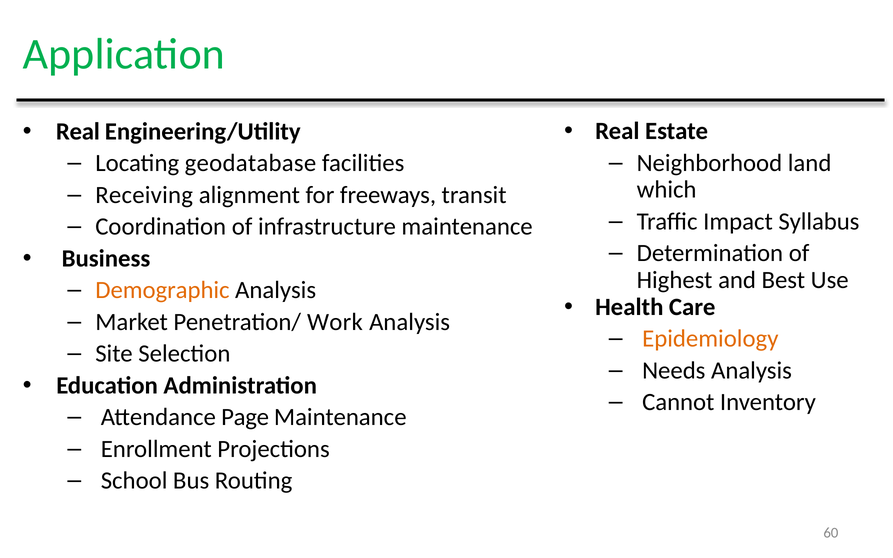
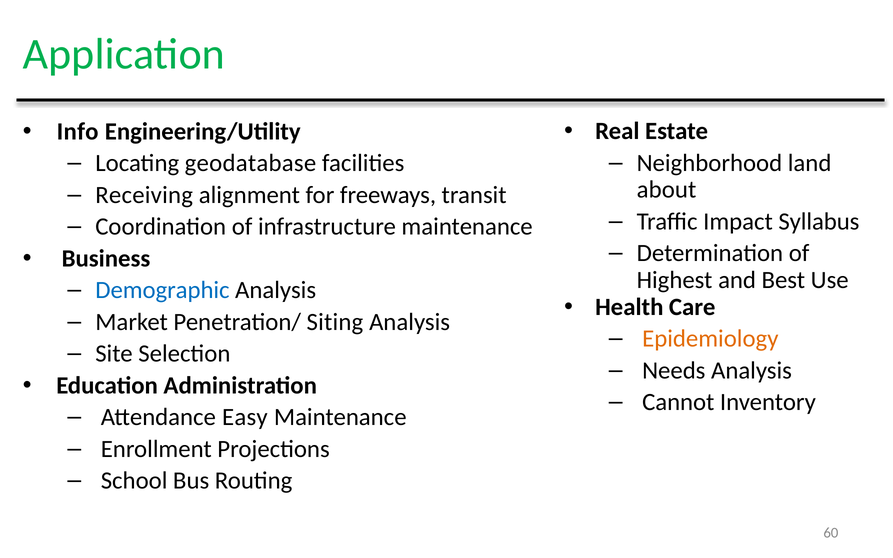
Real at (78, 131): Real -> Info
which: which -> about
Demographic colour: orange -> blue
Work: Work -> Siting
Page: Page -> Easy
